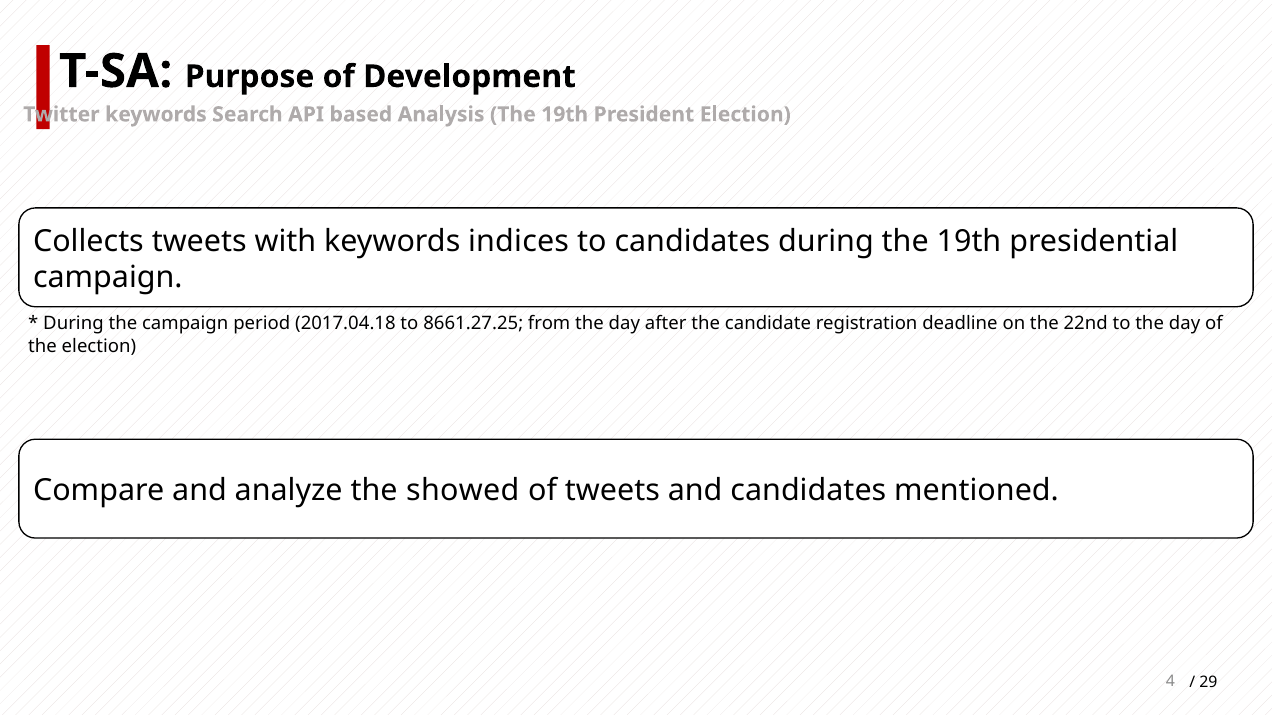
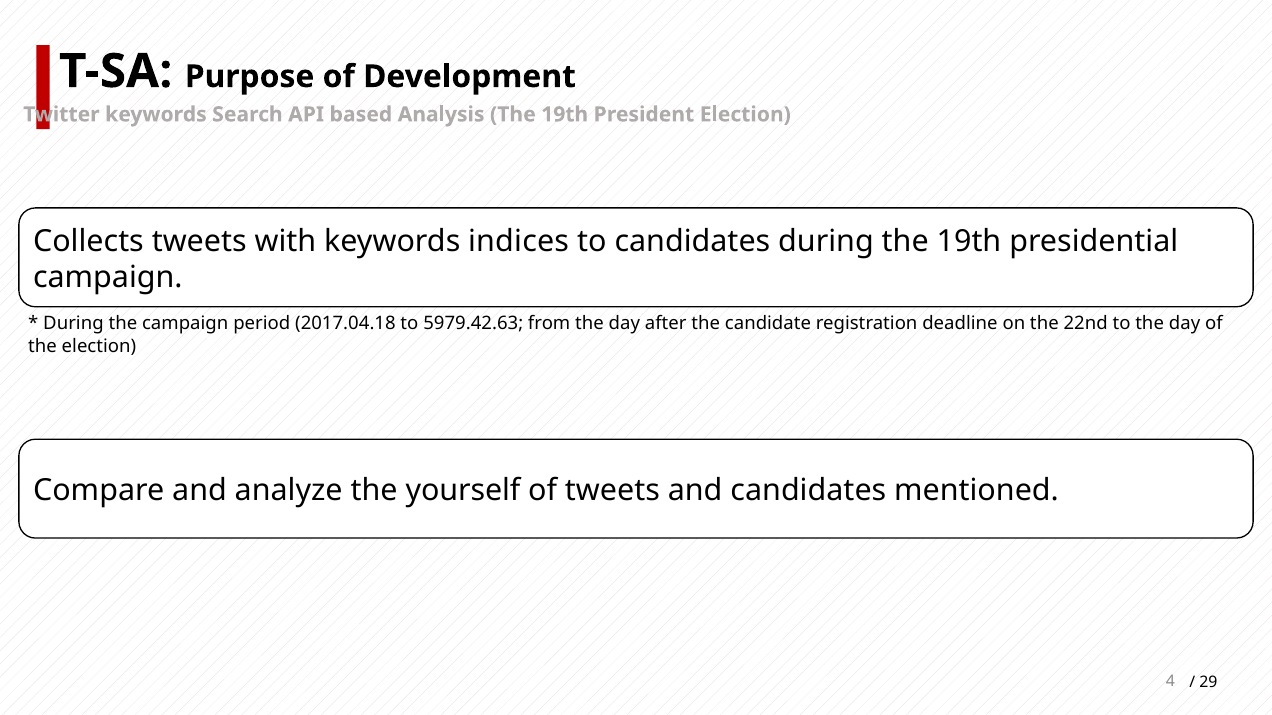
8661.27.25: 8661.27.25 -> 5979.42.63
showed: showed -> yourself
